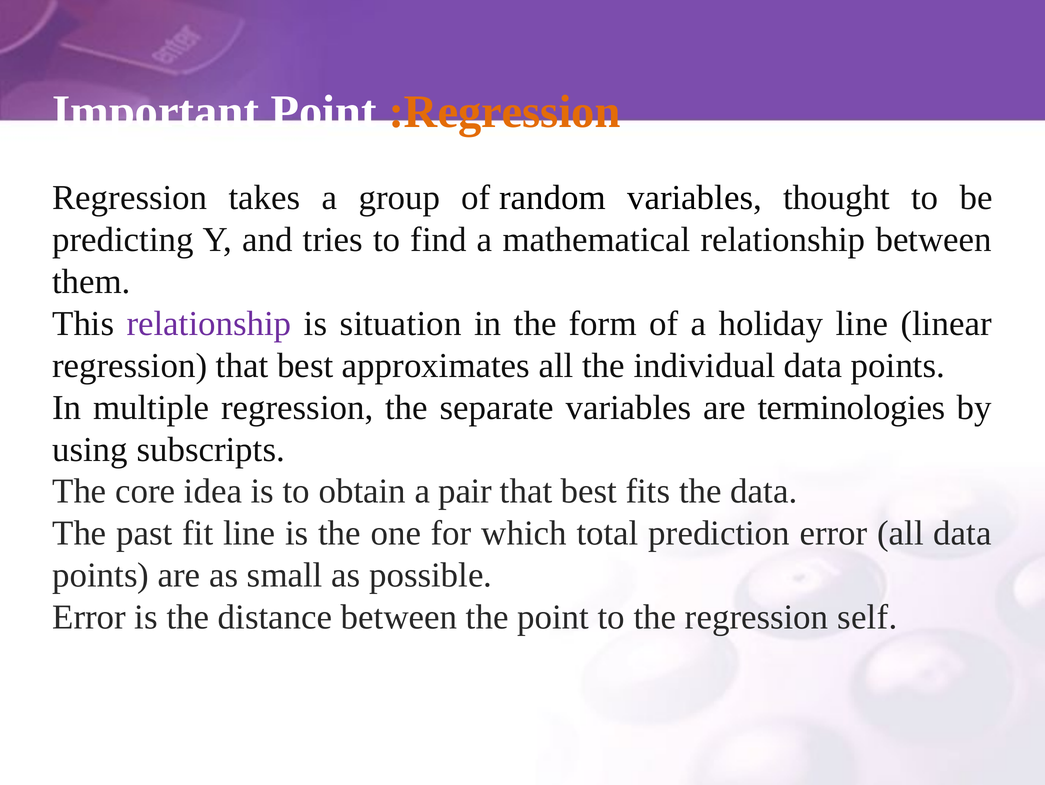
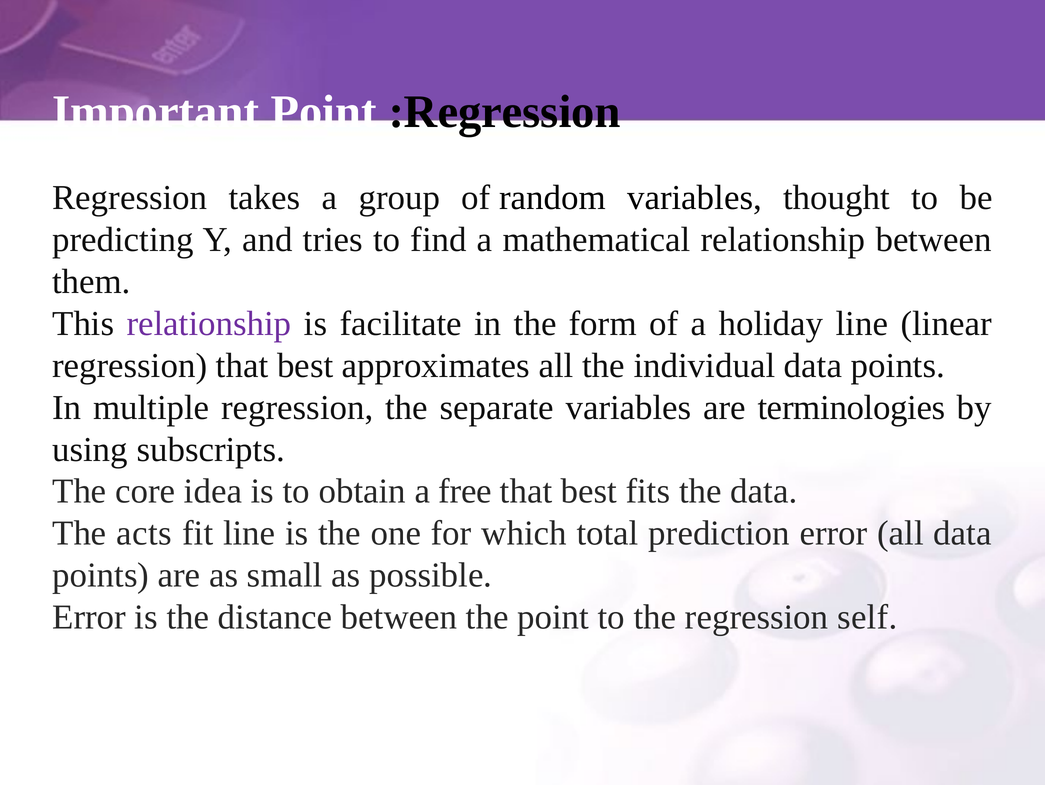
:Regression colour: orange -> black
situation: situation -> facilitate
pair: pair -> free
past: past -> acts
